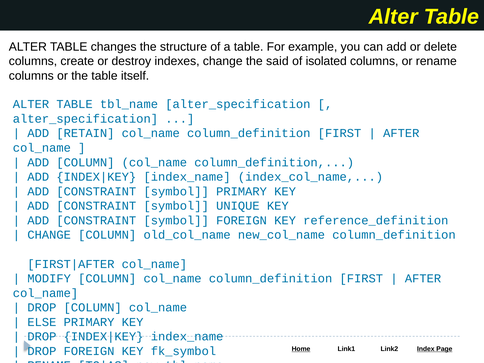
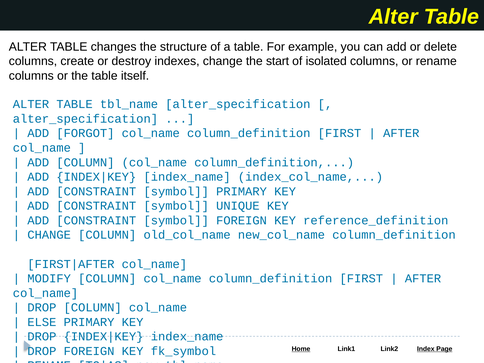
said: said -> start
RETAIN: RETAIN -> FORGOT
